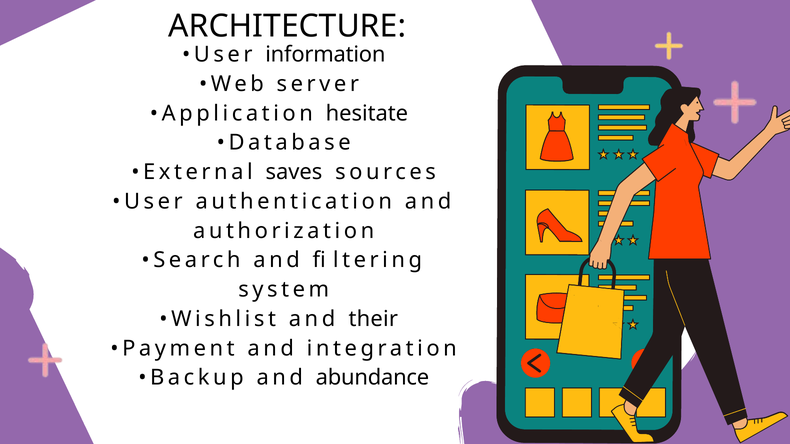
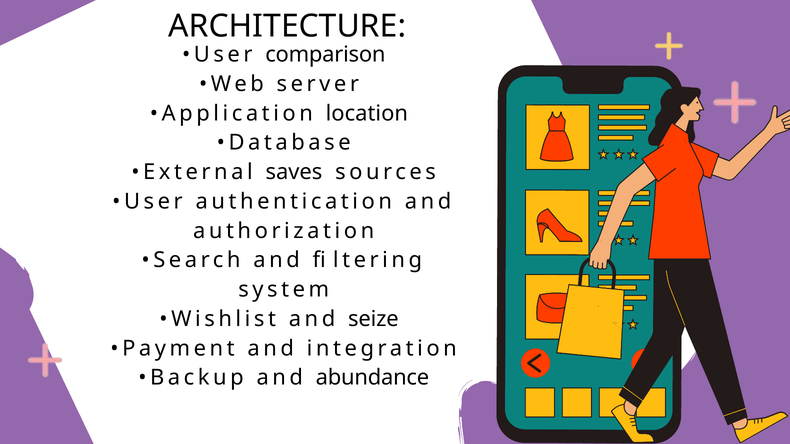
information: information -> comparison
hesitate: hesitate -> location
their: their -> seize
